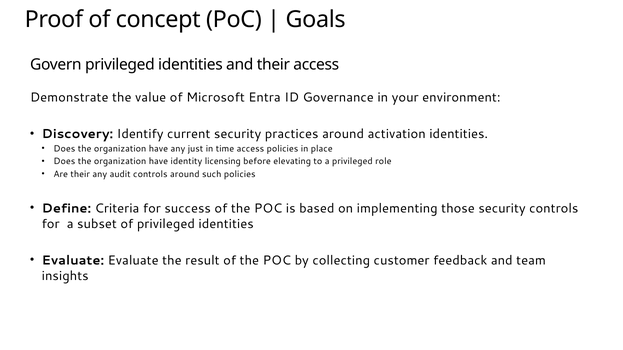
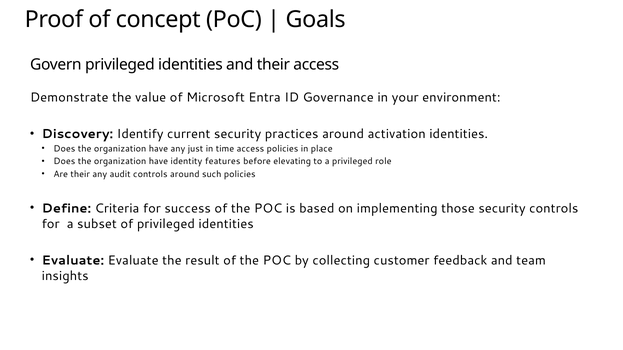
licensing: licensing -> features
